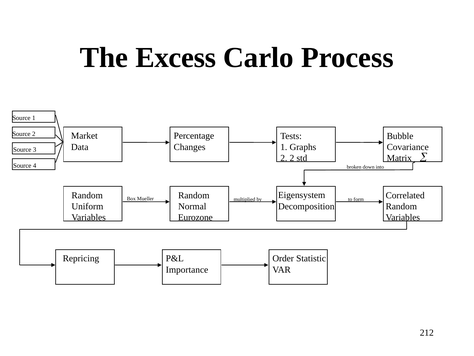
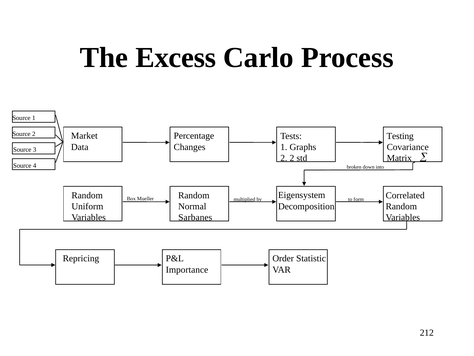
Bubble: Bubble -> Testing
Eurozone: Eurozone -> Sarbanes
